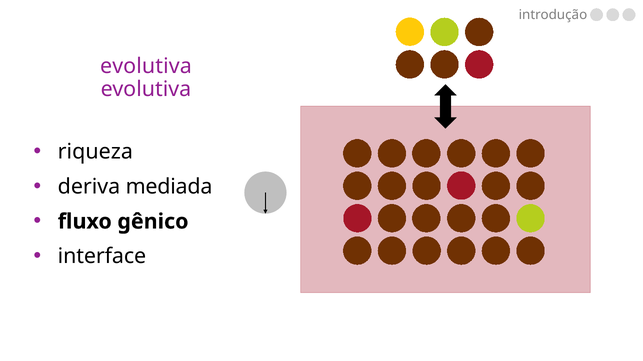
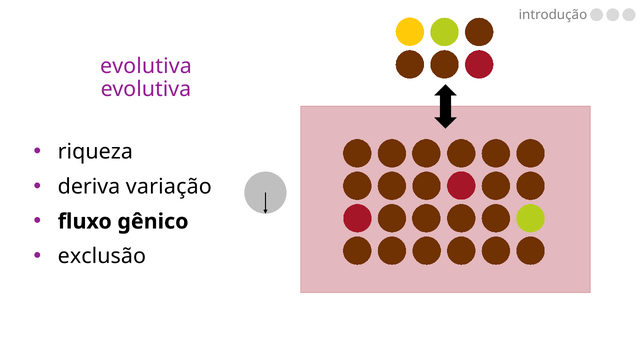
mediada: mediada -> variação
interface: interface -> exclusão
